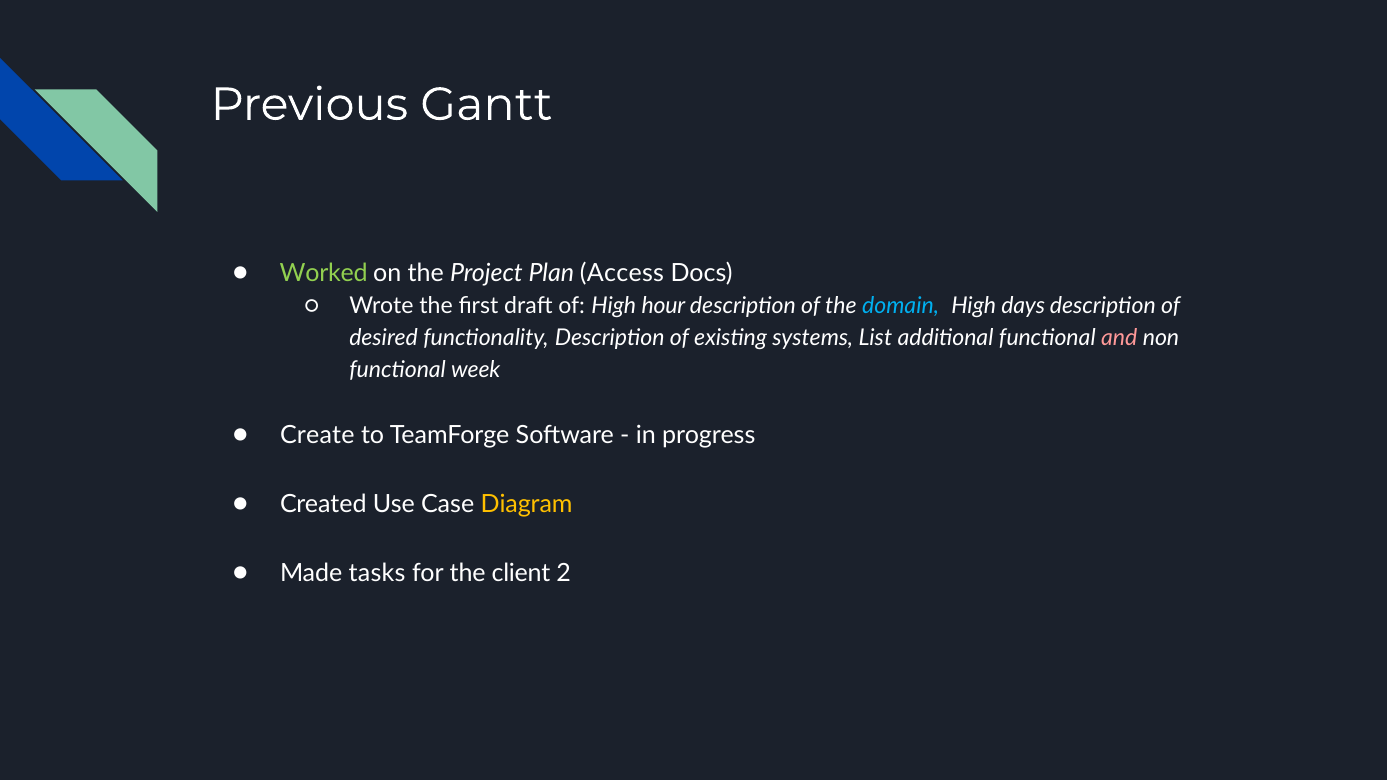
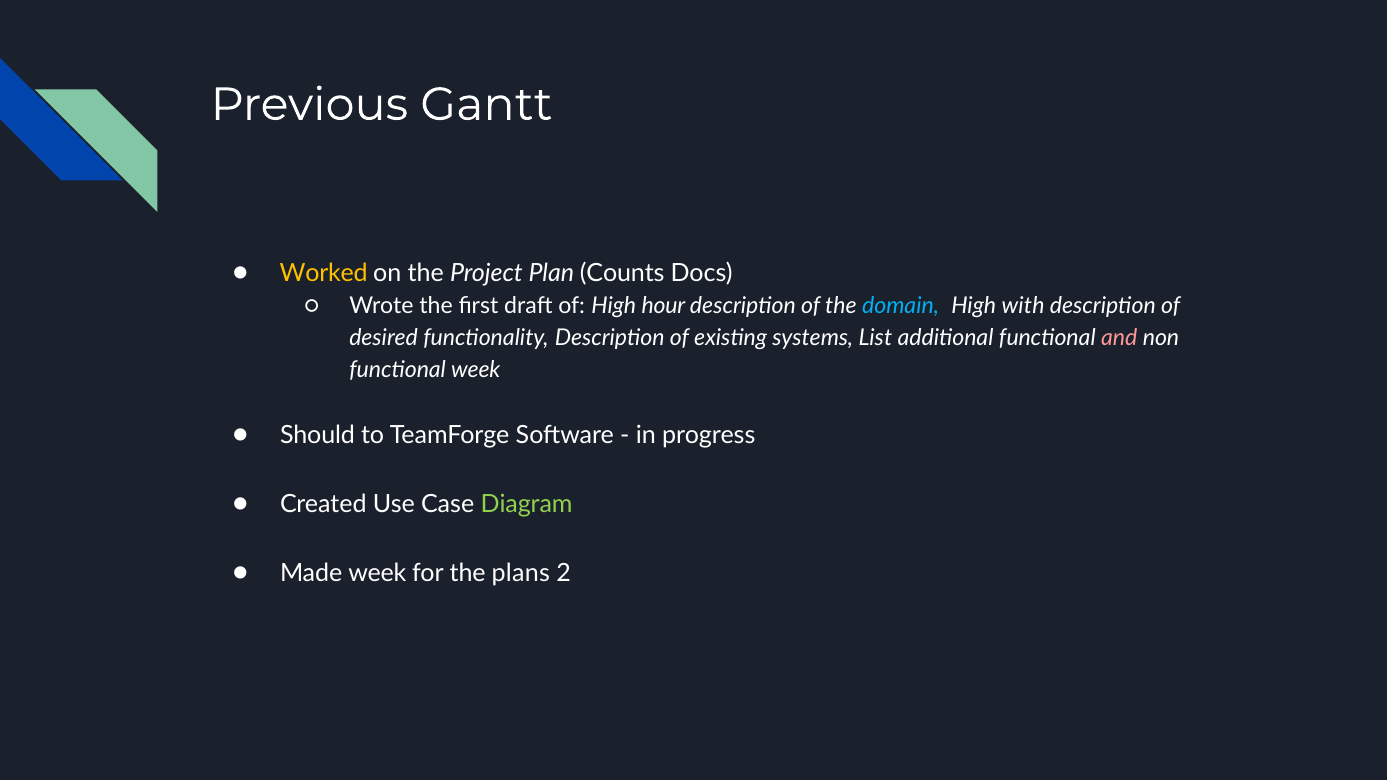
Worked colour: light green -> yellow
Access: Access -> Counts
days: days -> with
Create: Create -> Should
Diagram colour: yellow -> light green
Made tasks: tasks -> week
client: client -> plans
